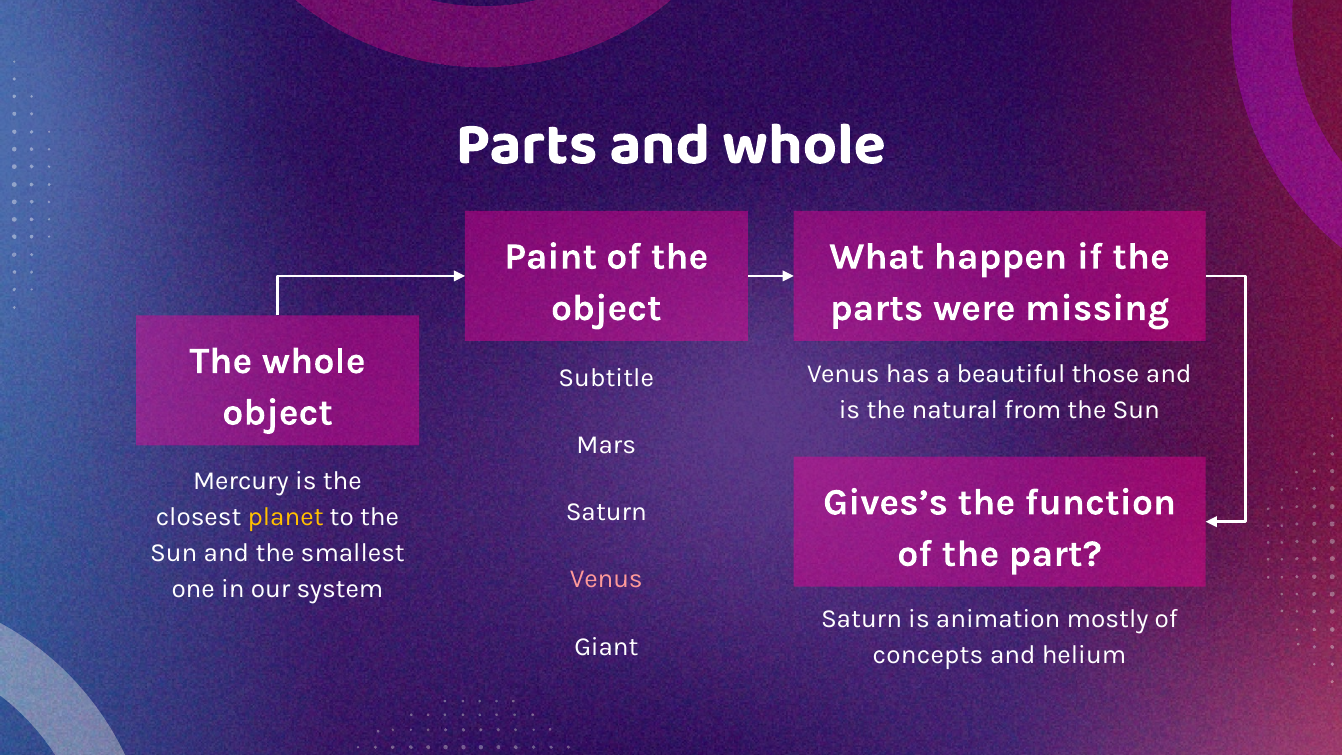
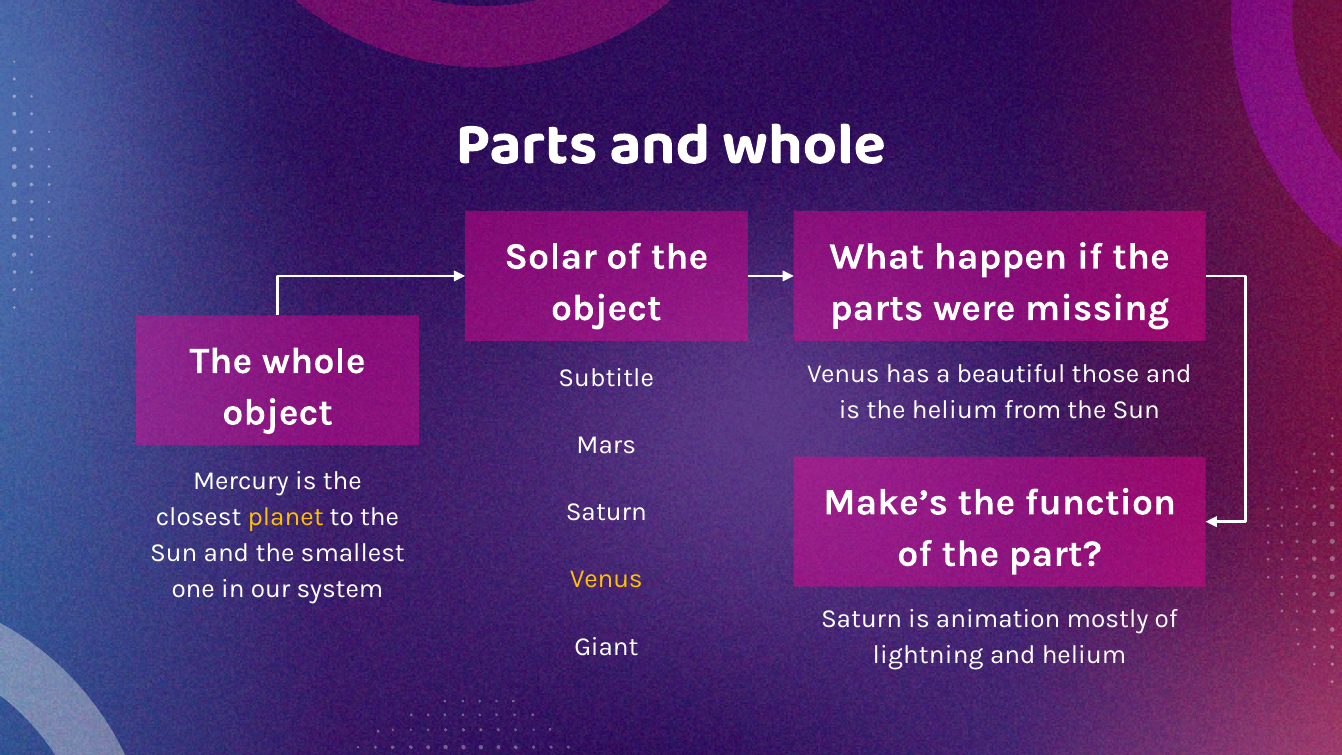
Paint: Paint -> Solar
the natural: natural -> helium
Gives’s: Gives’s -> Make’s
Venus at (606, 579) colour: pink -> yellow
concepts: concepts -> lightning
